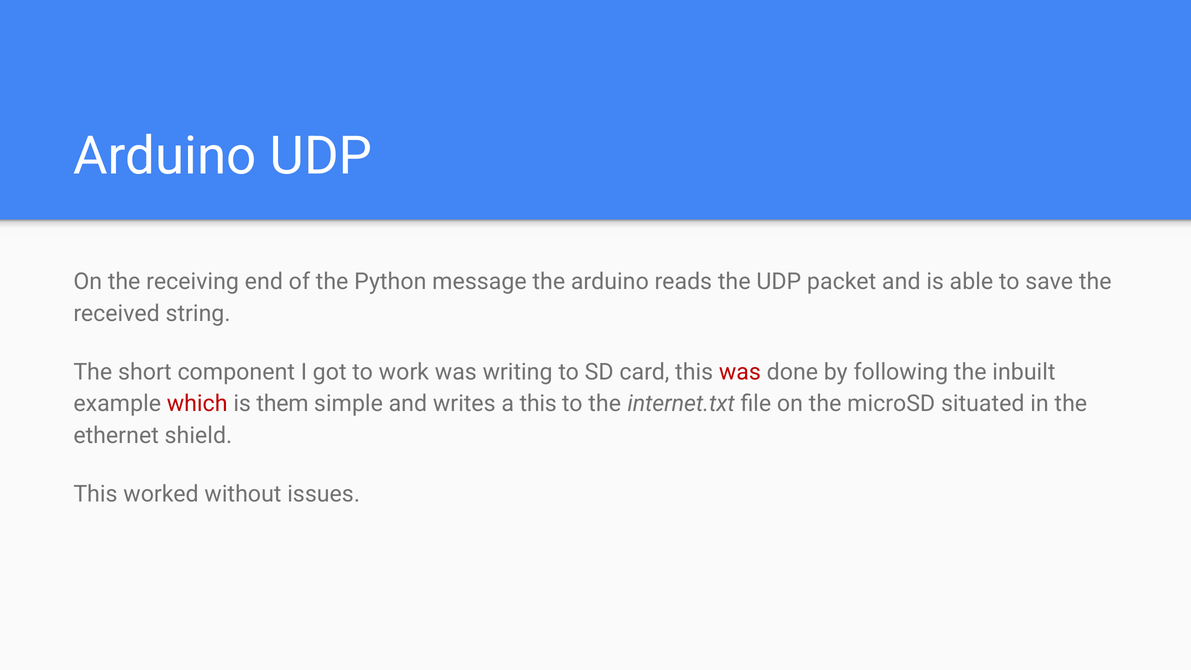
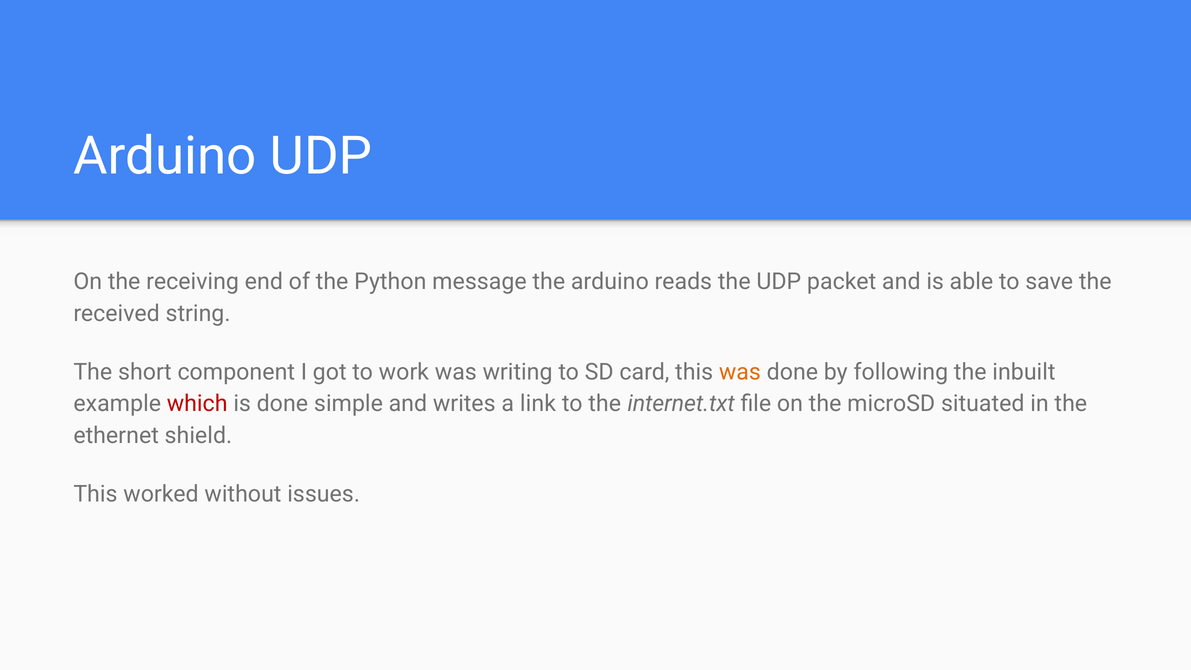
was at (740, 372) colour: red -> orange
is them: them -> done
a this: this -> link
